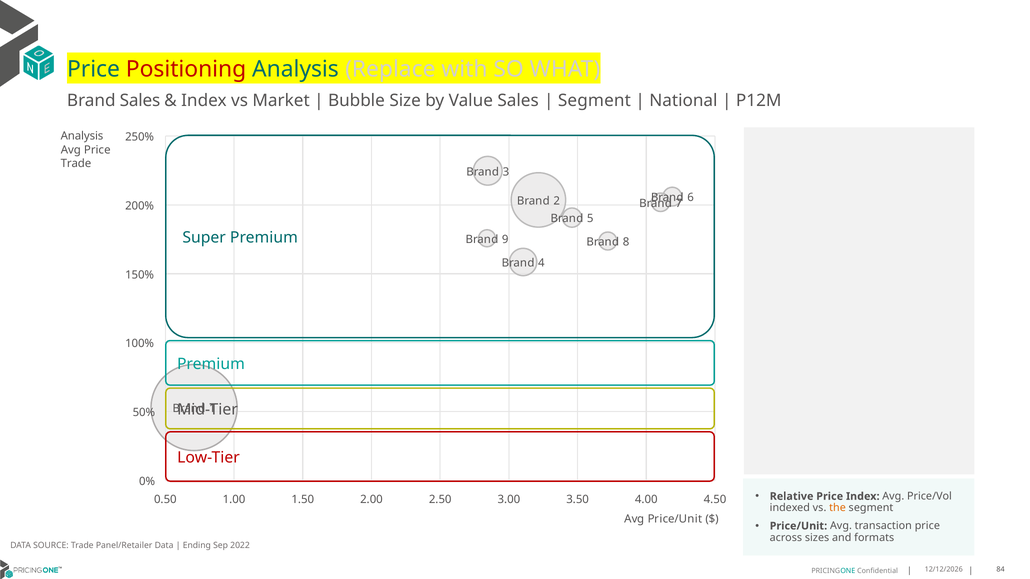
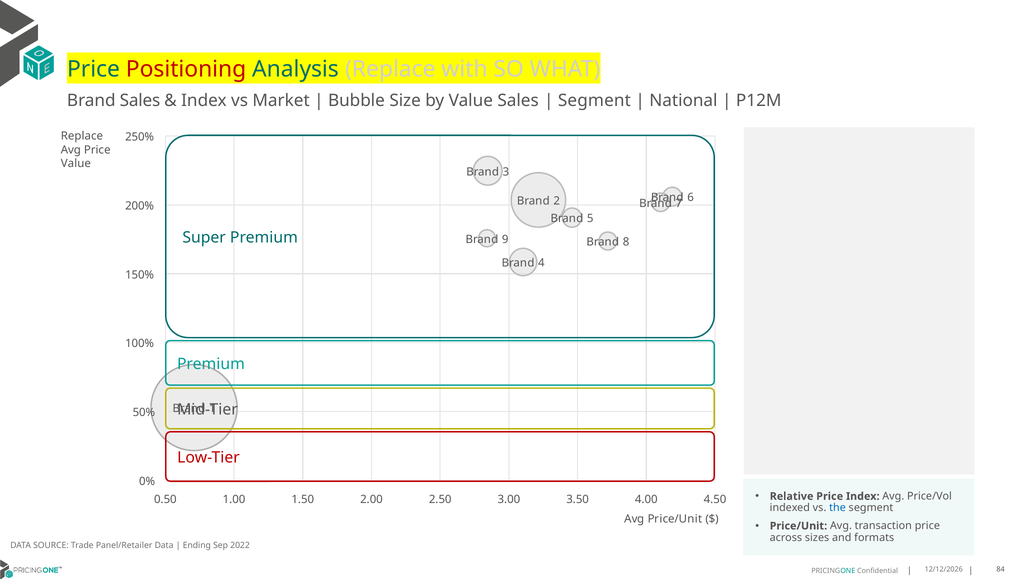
Analysis at (82, 136): Analysis -> Replace
Trade at (76, 164): Trade -> Value
the colour: orange -> blue
